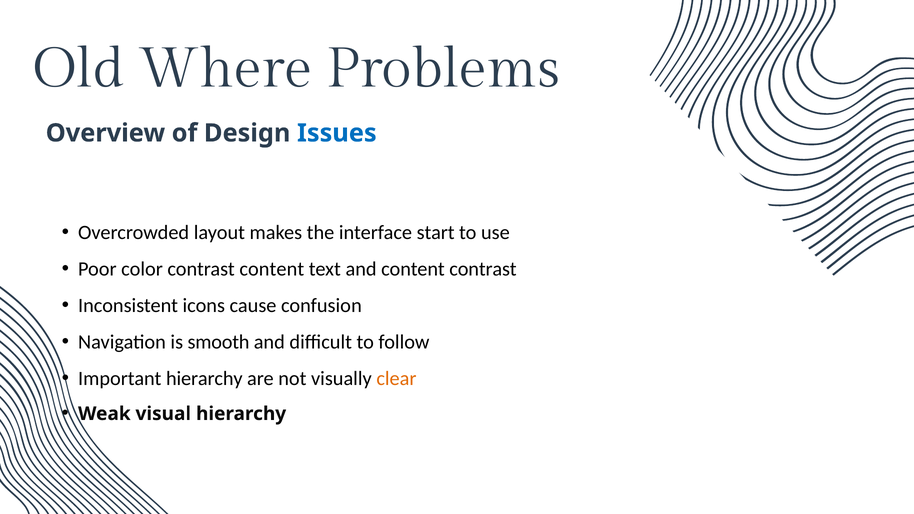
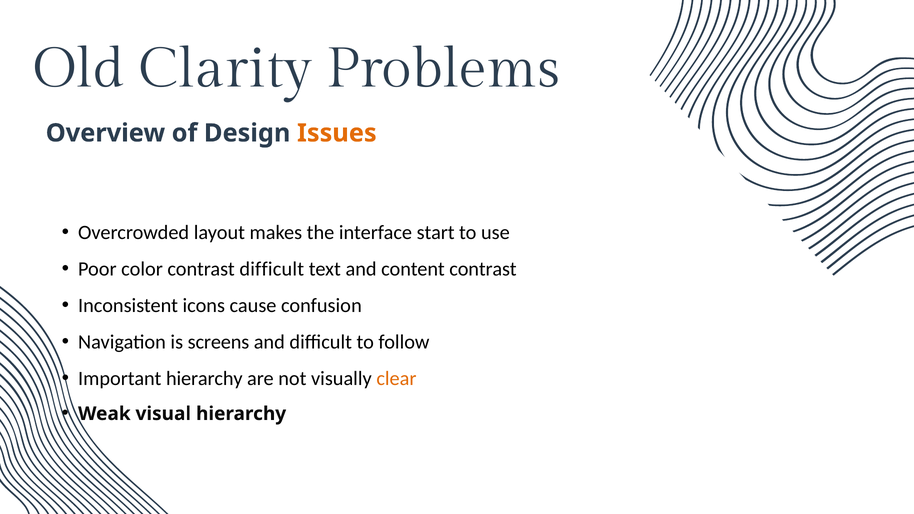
Where: Where -> Clarity
Issues colour: blue -> orange
contrast content: content -> difficult
smooth: smooth -> screens
